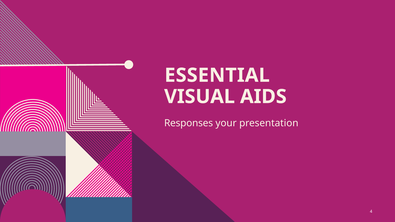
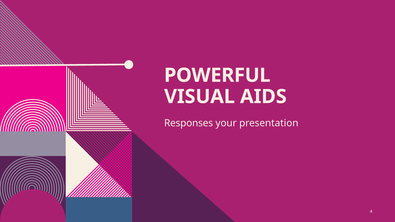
ESSENTIAL: ESSENTIAL -> POWERFUL
